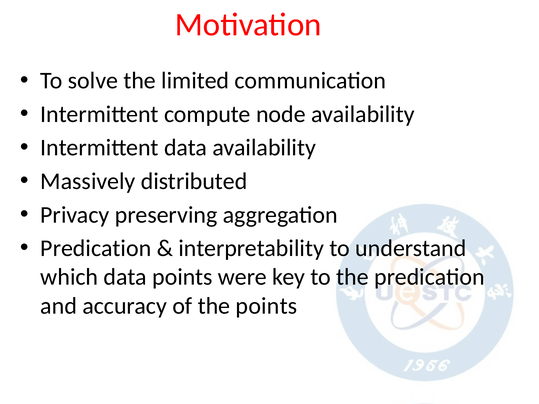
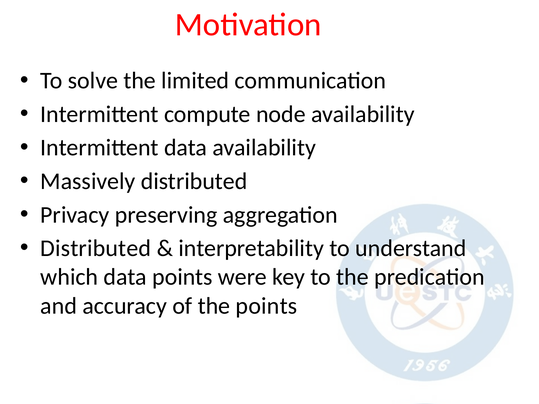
Predication at (96, 249): Predication -> Distributed
